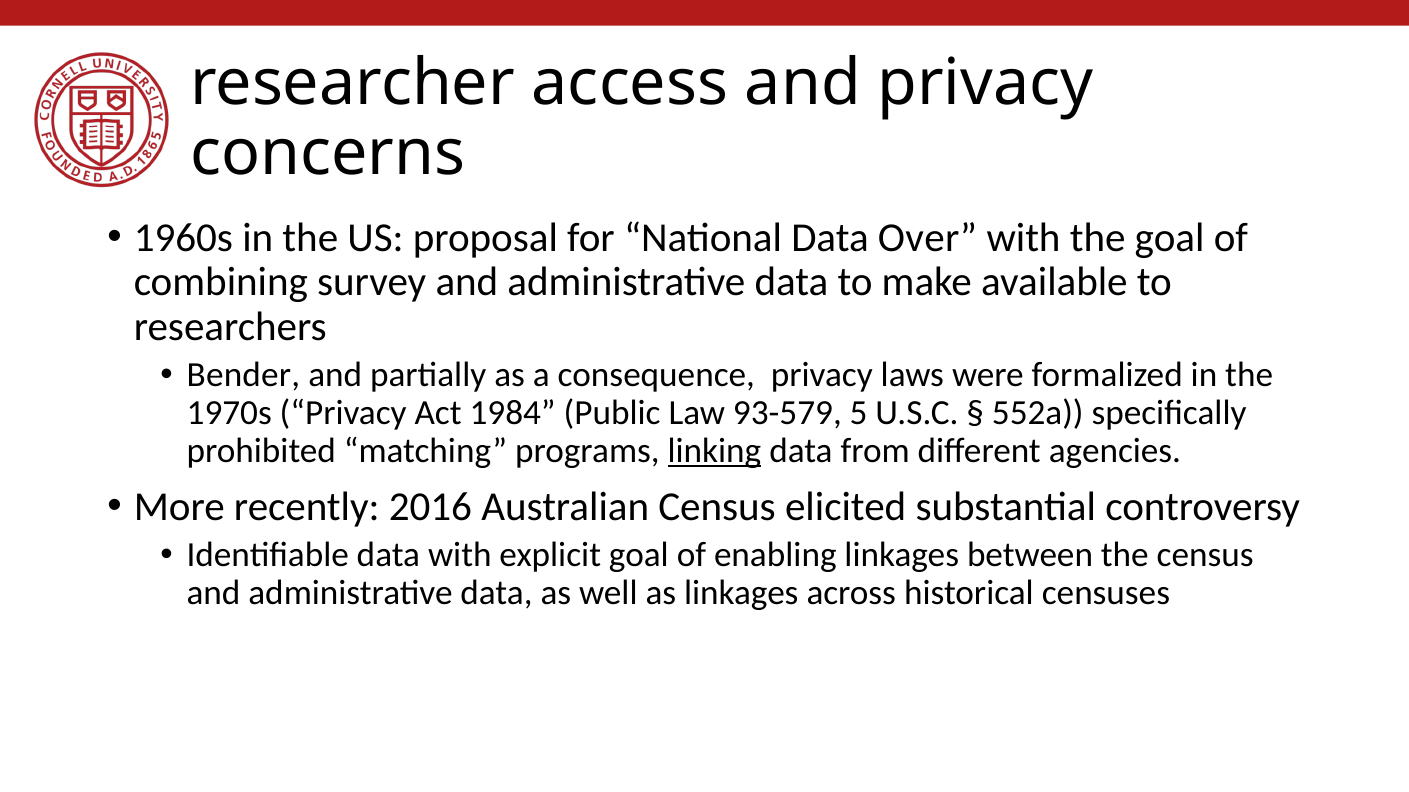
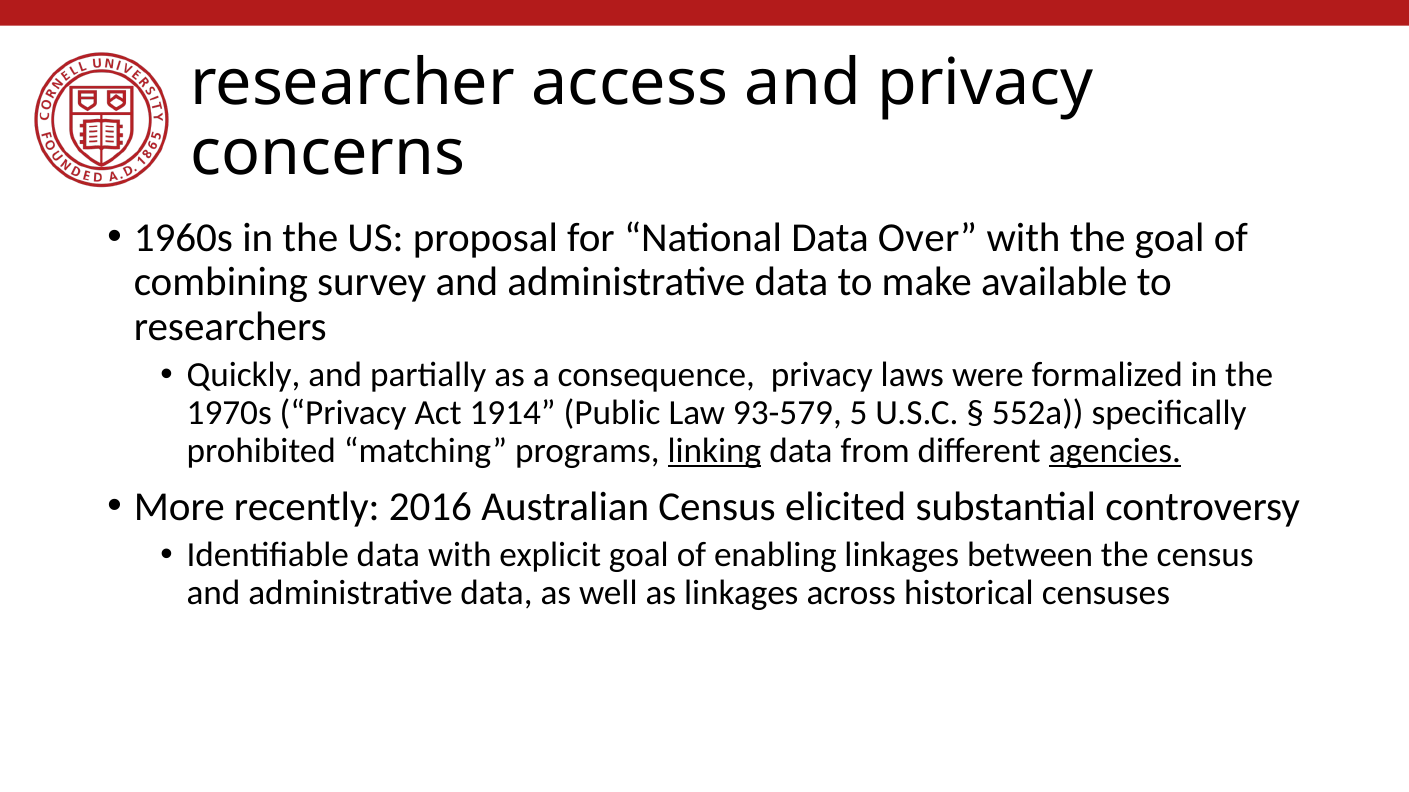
Bender: Bender -> Quickly
1984: 1984 -> 1914
agencies underline: none -> present
